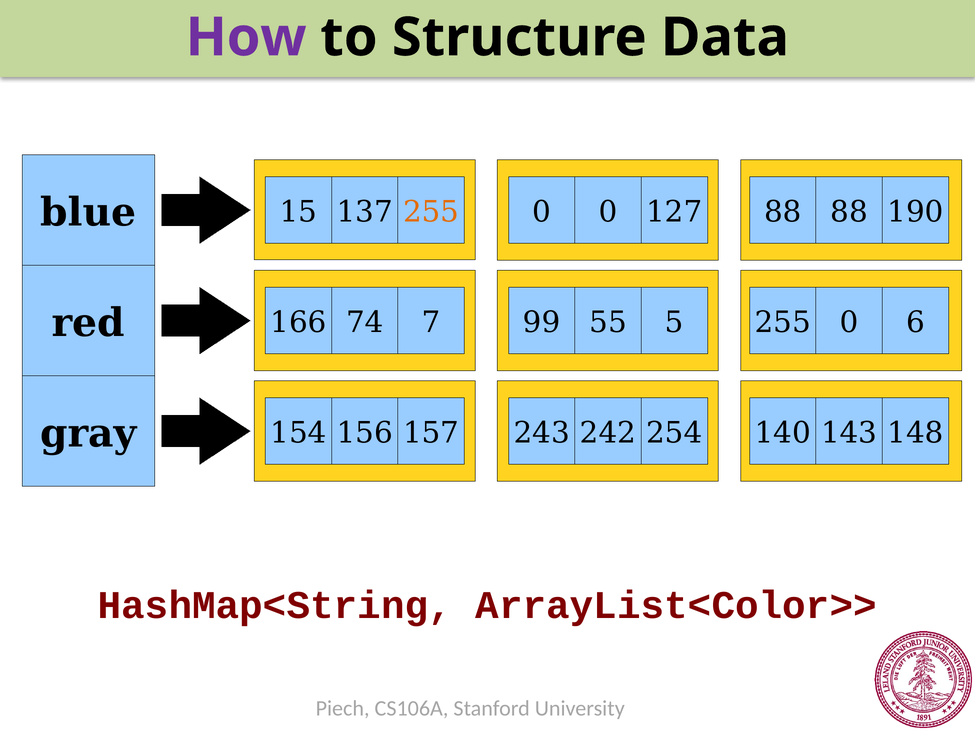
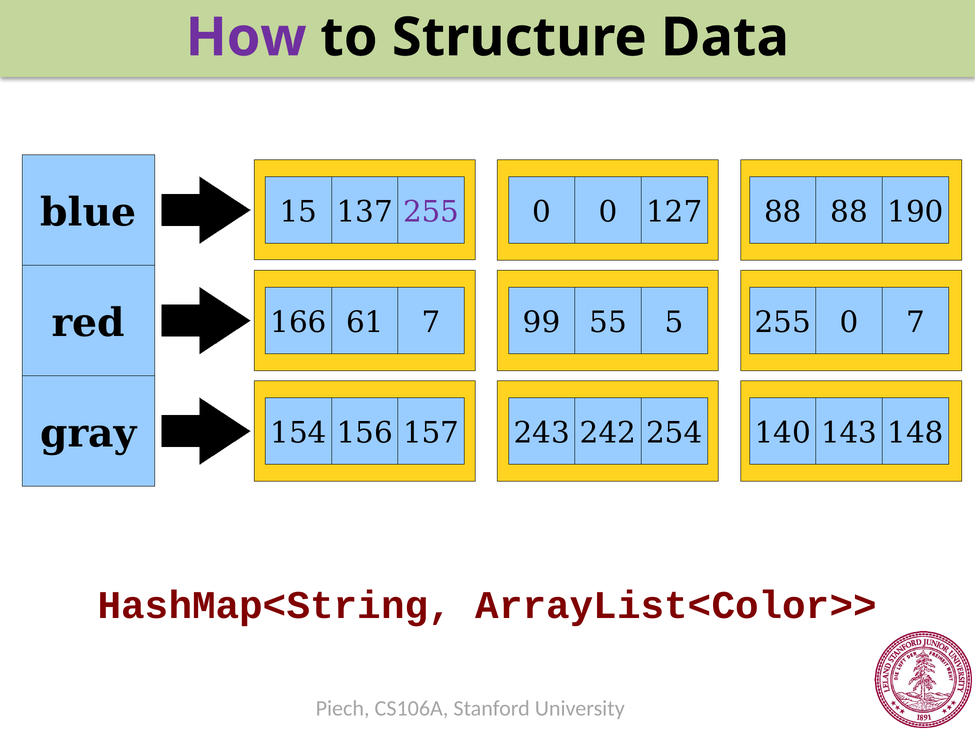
255 at (431, 212) colour: orange -> purple
74: 74 -> 61
0 6: 6 -> 7
